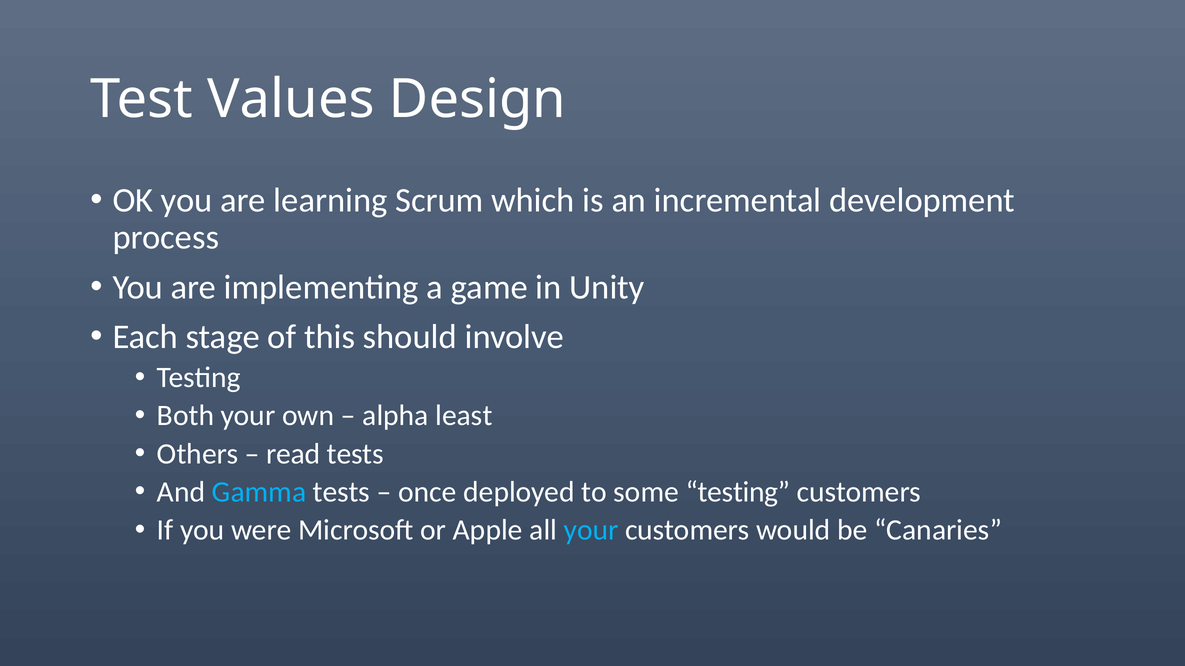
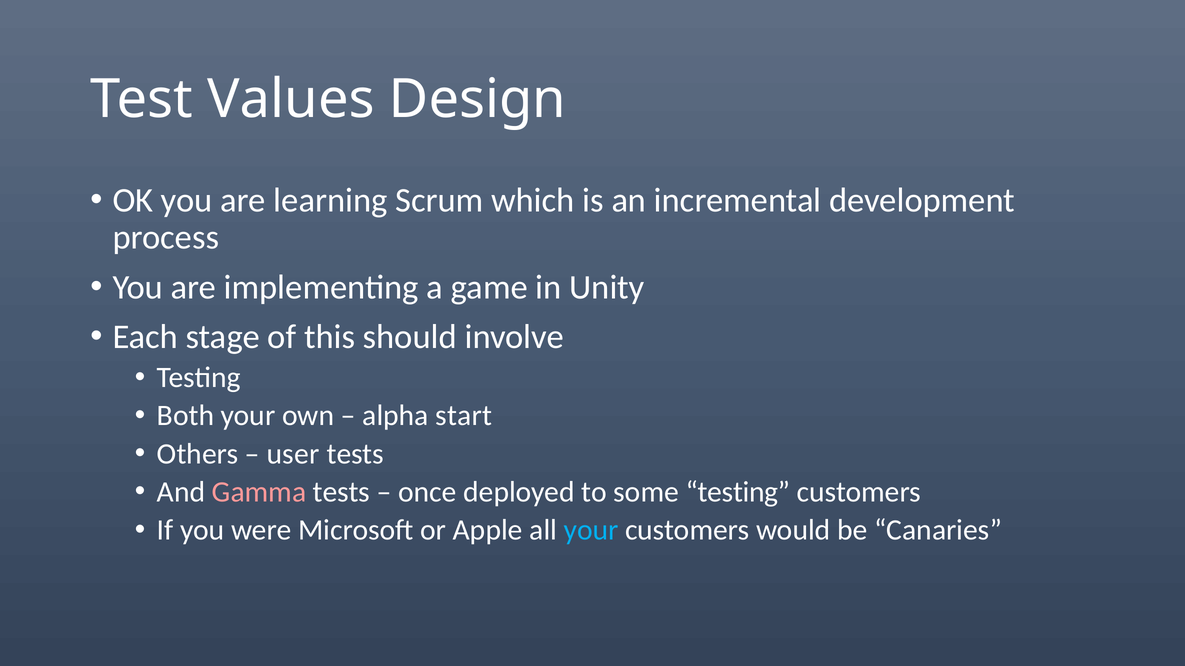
least: least -> start
read: read -> user
Gamma colour: light blue -> pink
